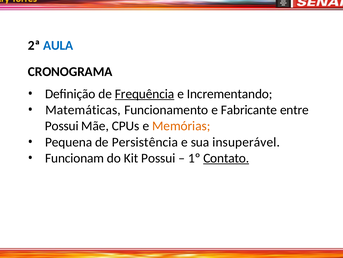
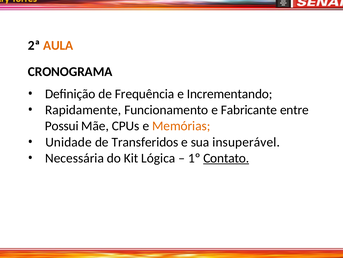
AULA colour: blue -> orange
Frequência underline: present -> none
Matemáticas: Matemáticas -> Rapidamente
Pequena: Pequena -> Unidade
Persistência: Persistência -> Transferidos
Funcionam: Funcionam -> Necessária
Kit Possui: Possui -> Lógica
